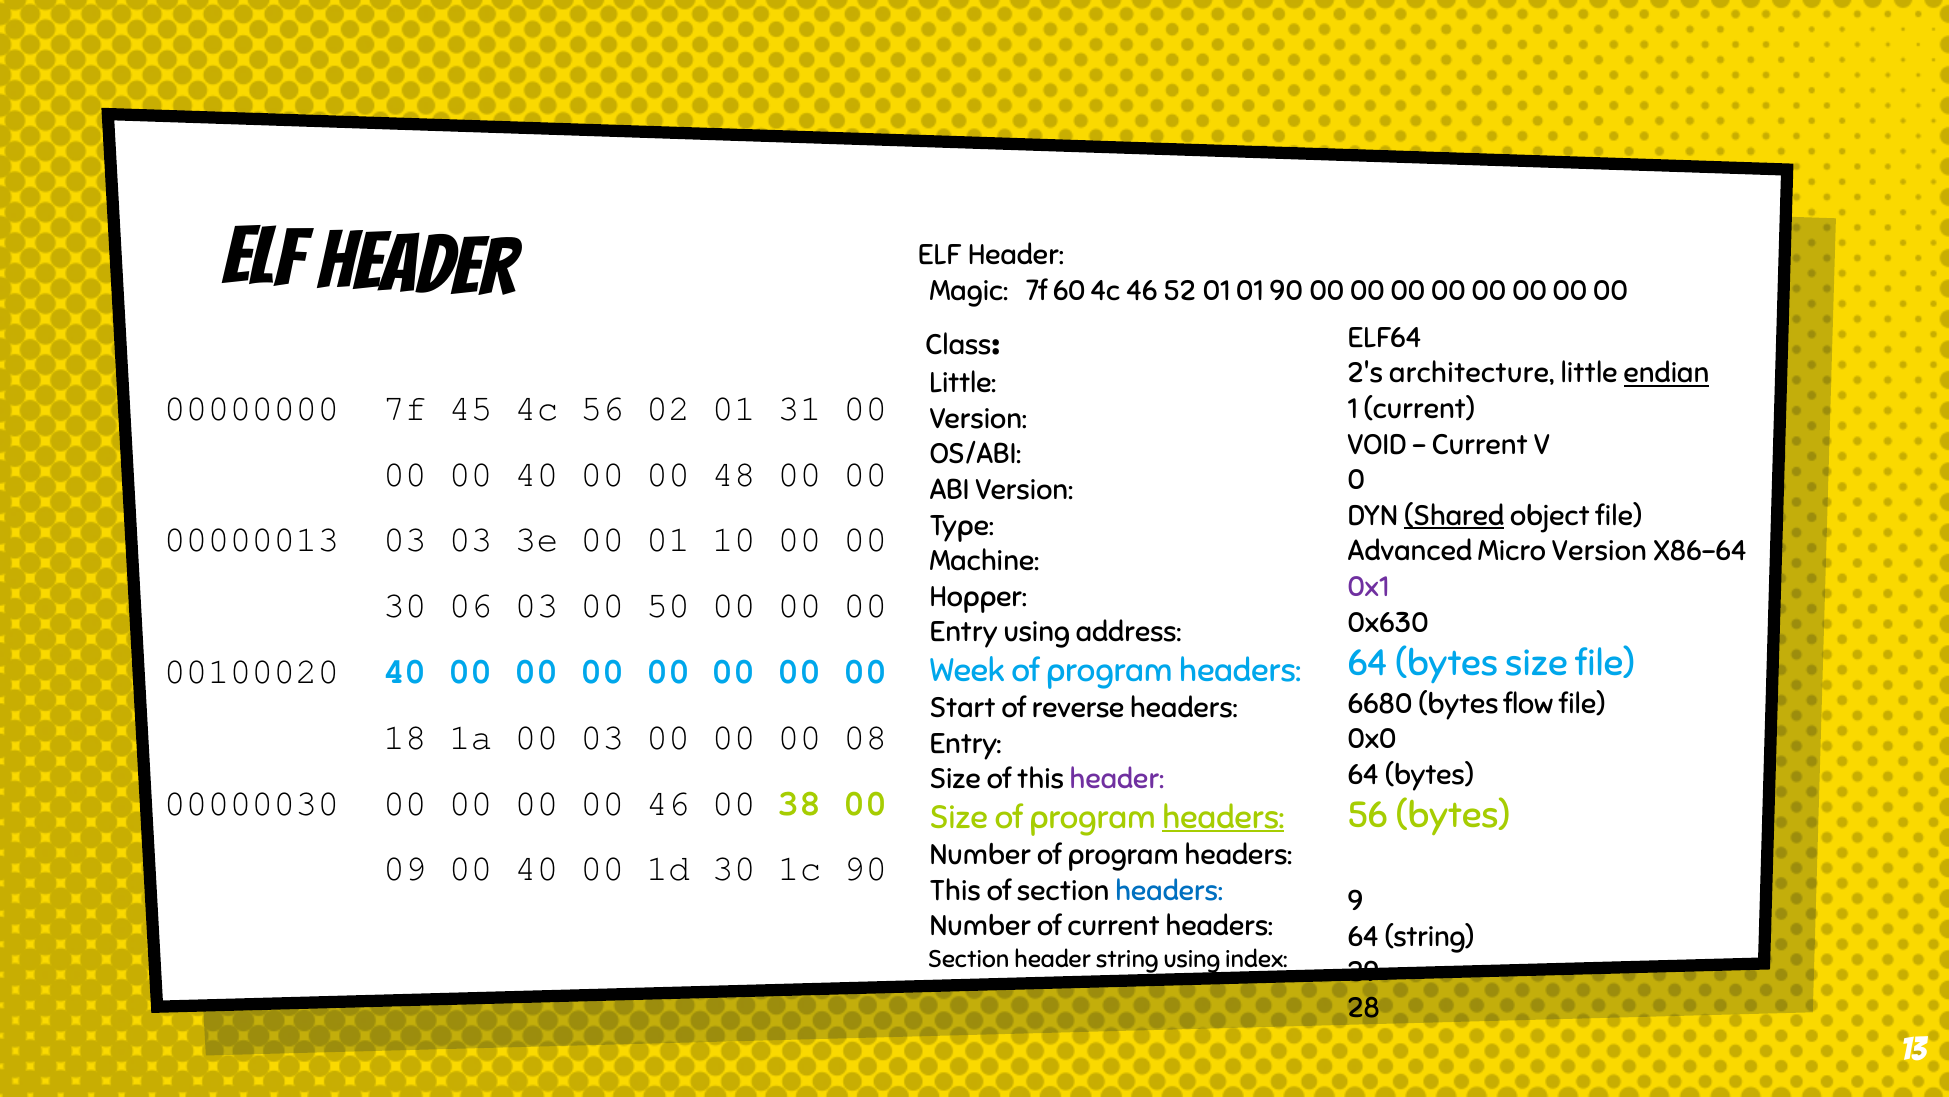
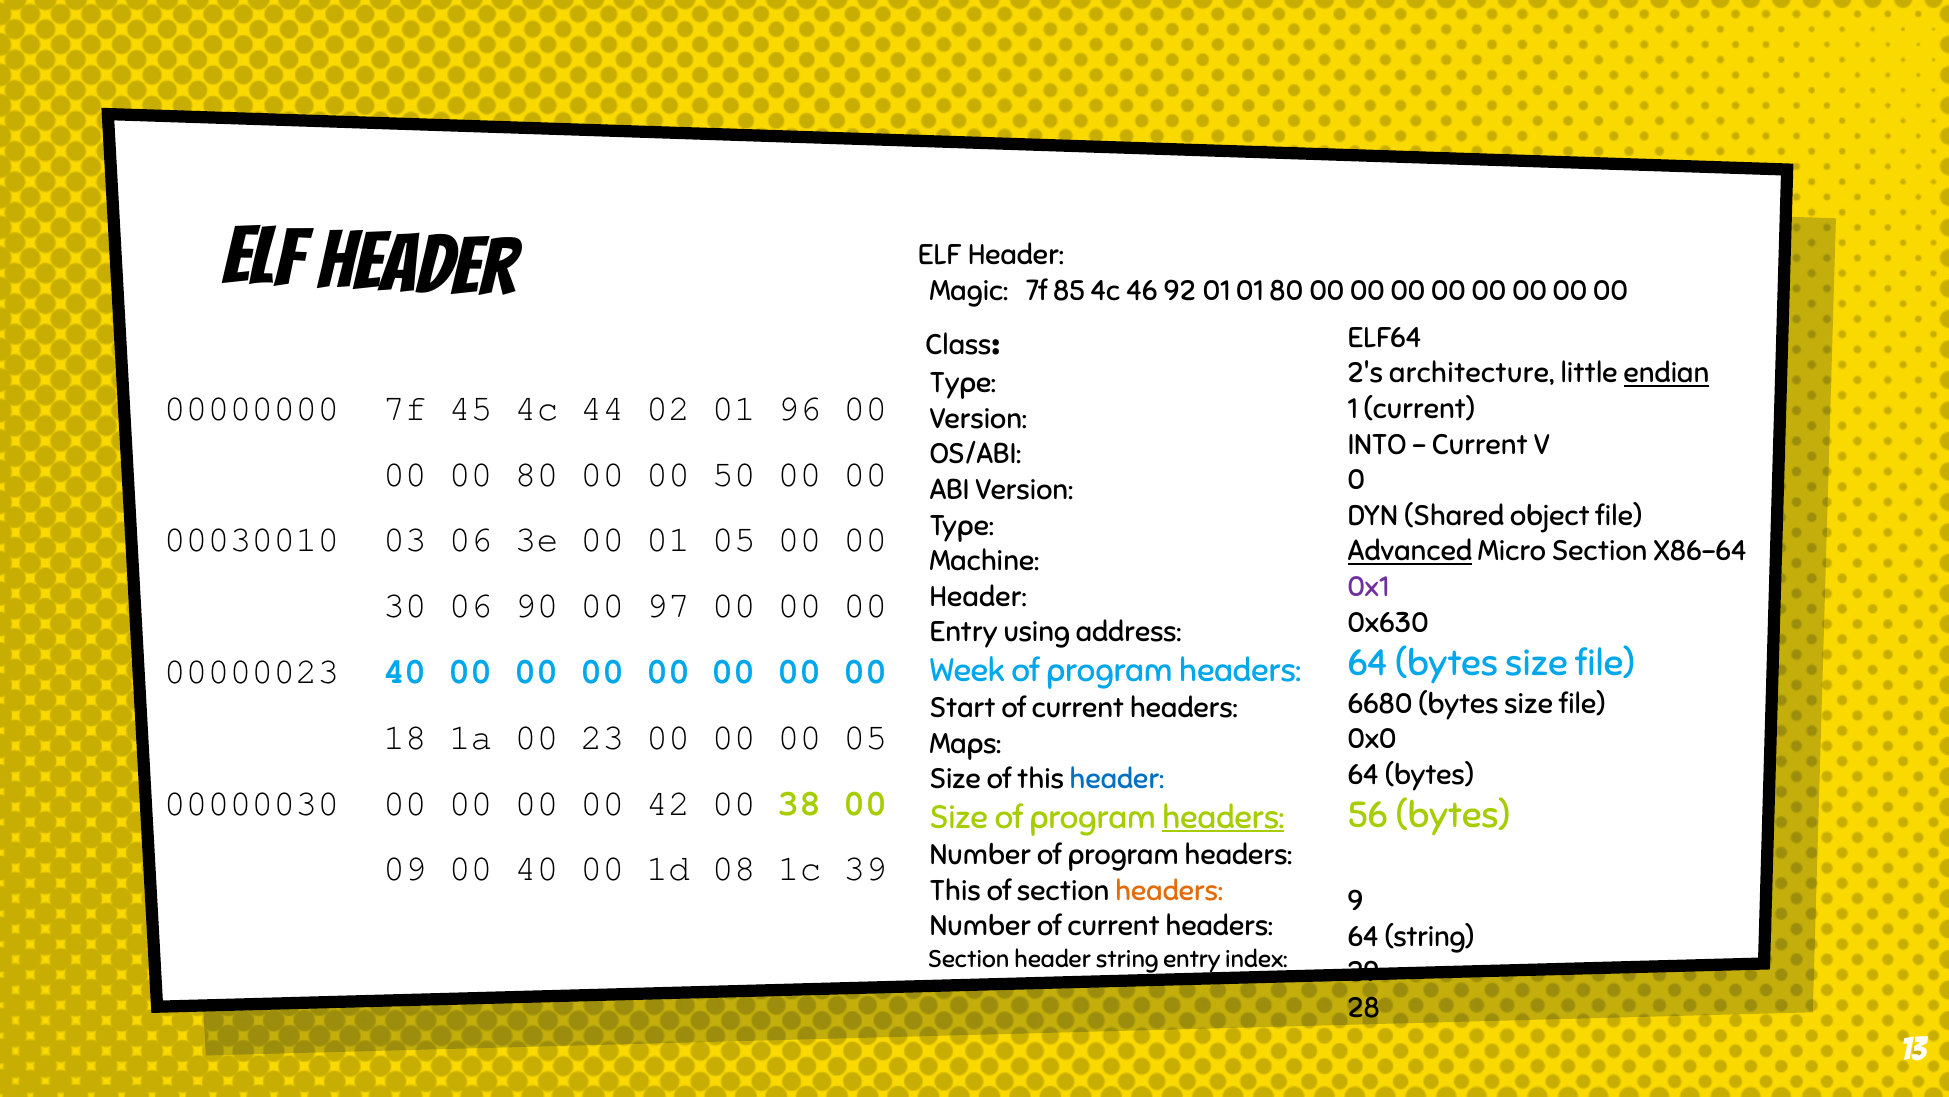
60: 60 -> 85
52: 52 -> 92
01 90: 90 -> 80
Little at (963, 383): Little -> Type
4c 56: 56 -> 44
31: 31 -> 96
VOID: VOID -> INTO
00 00 40: 40 -> 80
48: 48 -> 50
Shared underline: present -> none
00000013: 00000013 -> 00030010
03 03: 03 -> 06
01 10: 10 -> 05
Advanced underline: none -> present
Micro Version: Version -> Section
Hopper at (978, 596): Hopper -> Header
06 03: 03 -> 90
50: 50 -> 97
00100020: 00100020 -> 00000023
6680 bytes flow: flow -> size
Start of reverse: reverse -> current
00 03: 03 -> 23
00 08: 08 -> 05
Entry at (965, 743): Entry -> Maps
header at (1117, 779) colour: purple -> blue
00 46: 46 -> 42
1d 30: 30 -> 08
1c 90: 90 -> 39
headers at (1169, 890) colour: blue -> orange
string using: using -> entry
